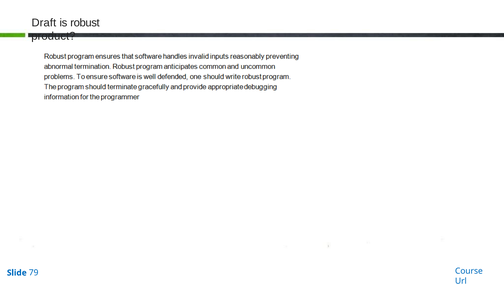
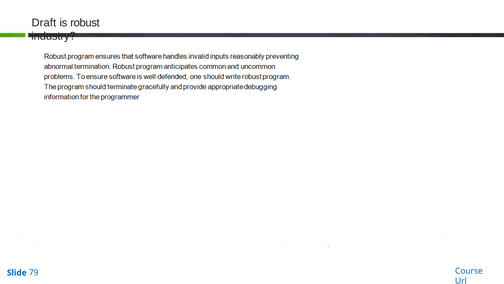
product: product -> industry
